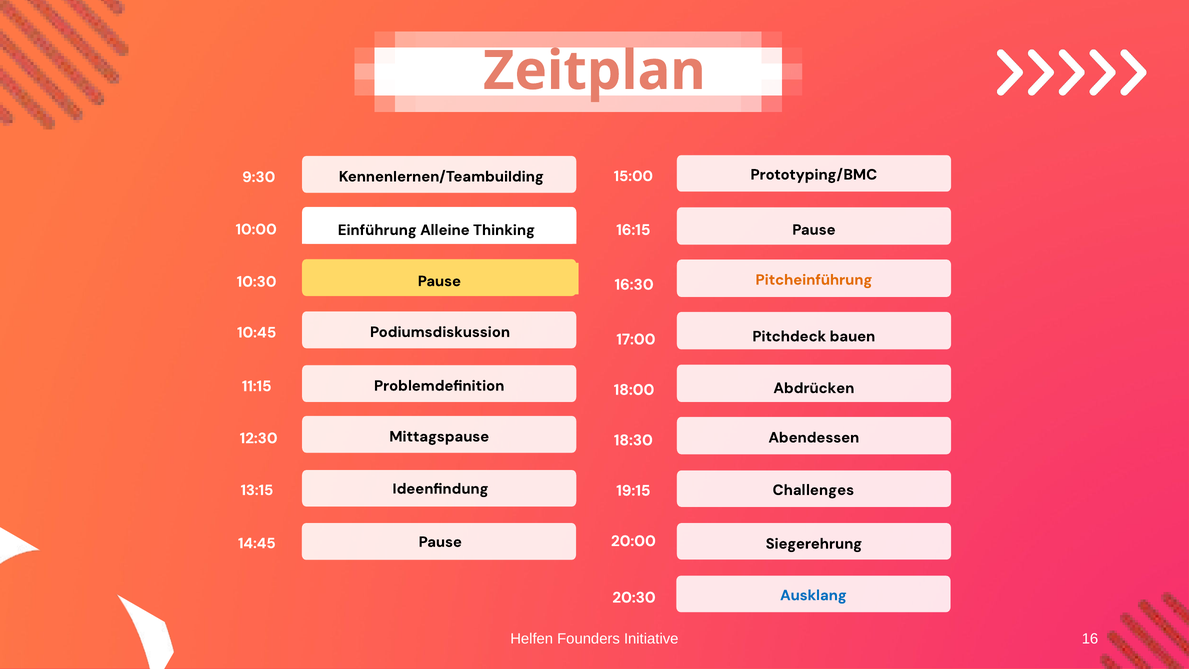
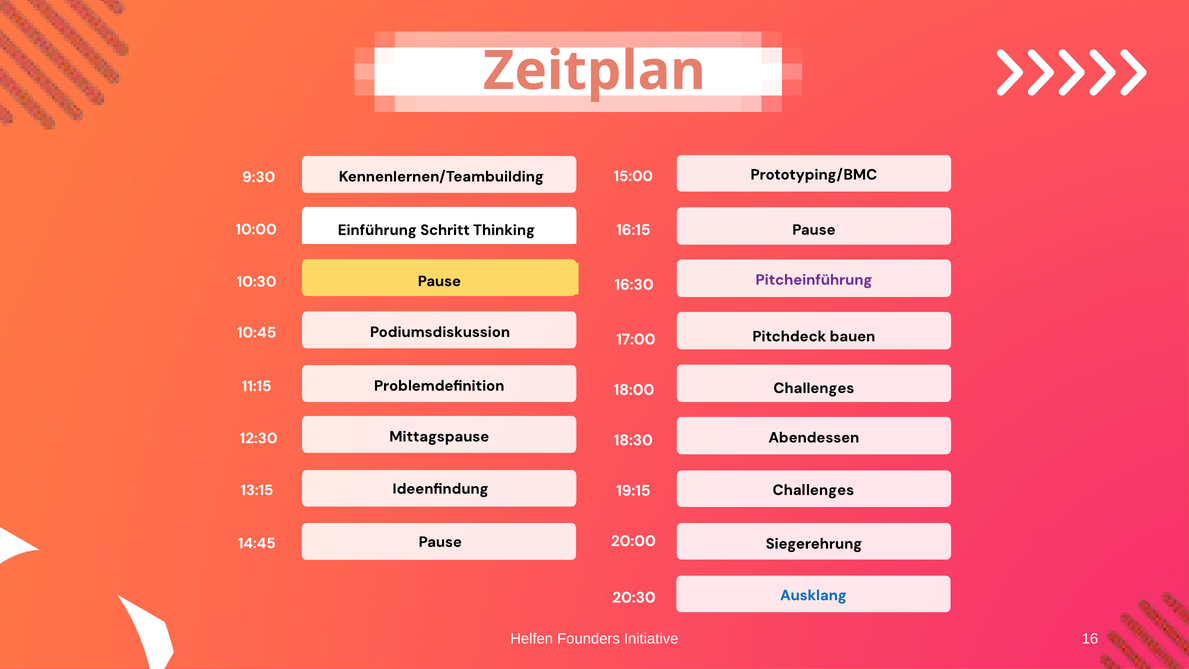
Alleine: Alleine -> Schritt
Pitcheinführung colour: orange -> purple
18:00 Abdrücken: Abdrücken -> Challenges
